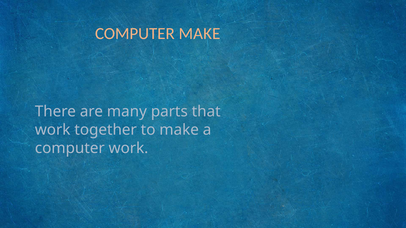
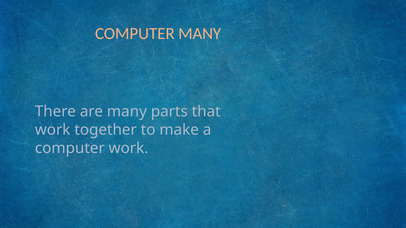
COMPUTER MAKE: MAKE -> MANY
